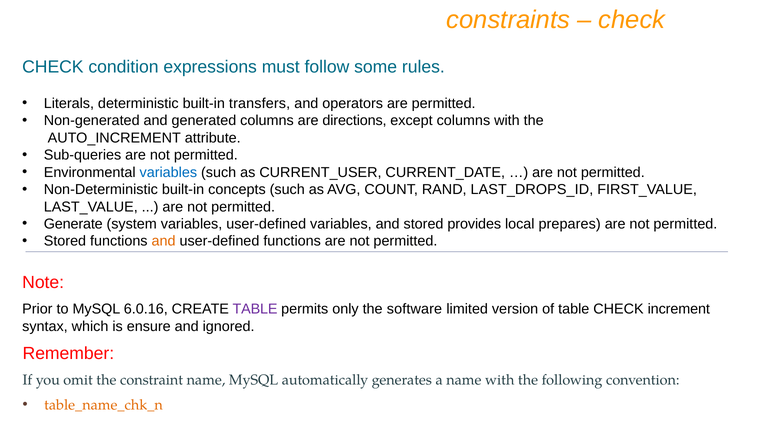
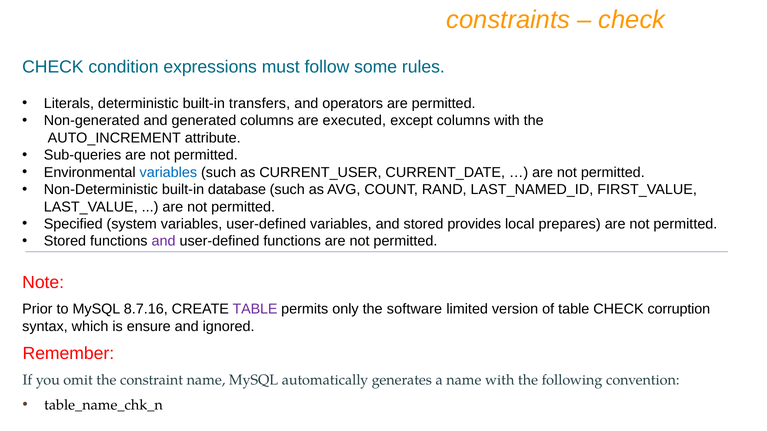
directions: directions -> executed
concepts: concepts -> database
LAST_DROPS_ID: LAST_DROPS_ID -> LAST_NAMED_ID
Generate: Generate -> Specified
and at (164, 241) colour: orange -> purple
6.0.16: 6.0.16 -> 8.7.16
increment: increment -> corruption
table_name_chk_n colour: orange -> black
